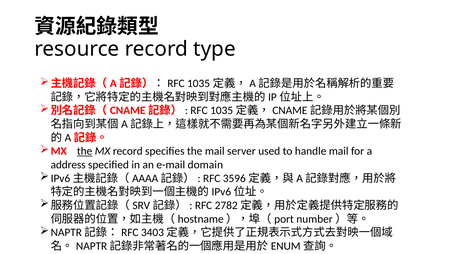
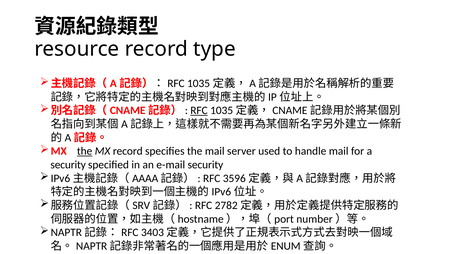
RFC at (199, 111) underline: none -> present
address at (68, 165): address -> security
e-mail domain: domain -> security
